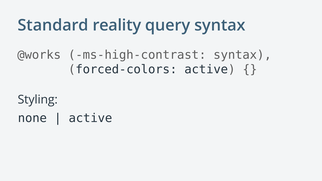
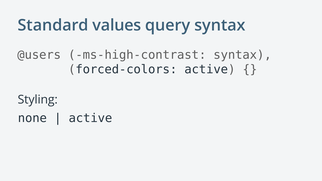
reality: reality -> values
@works: @works -> @users
